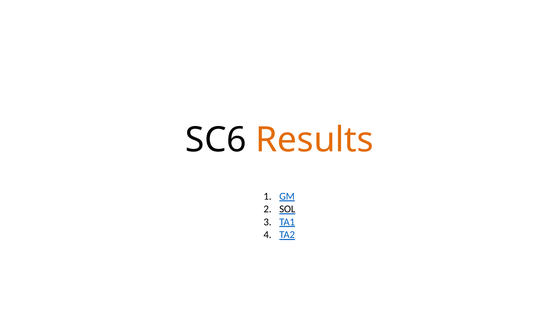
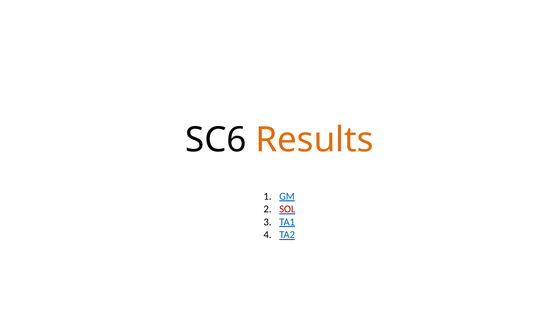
SOL colour: black -> red
